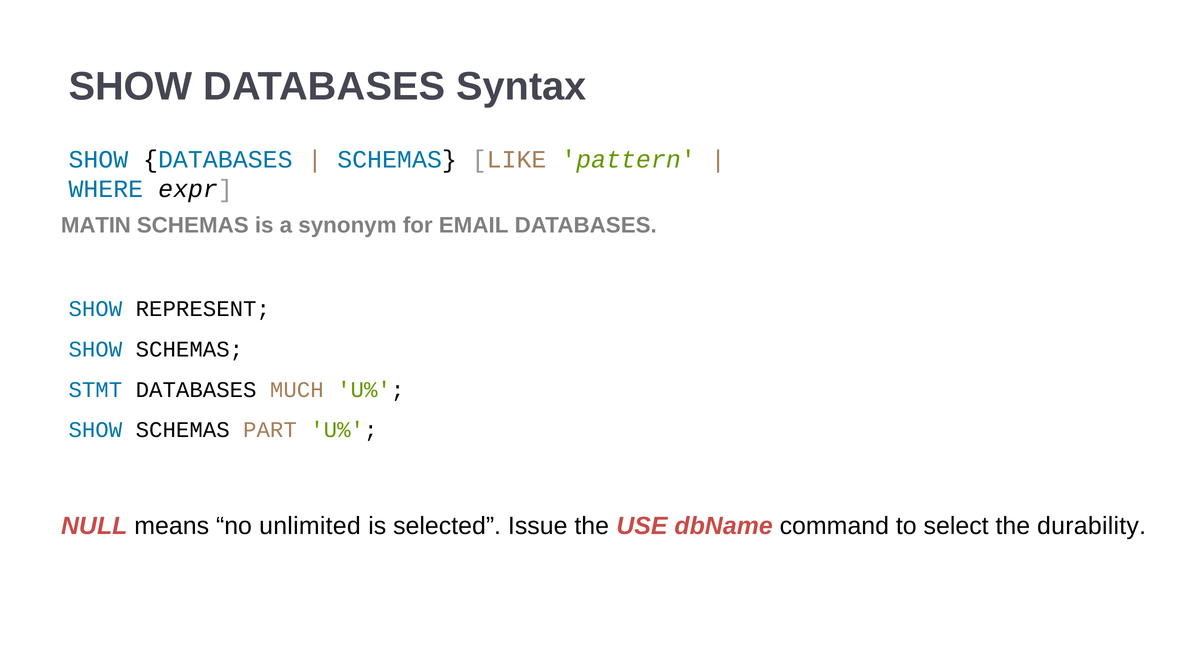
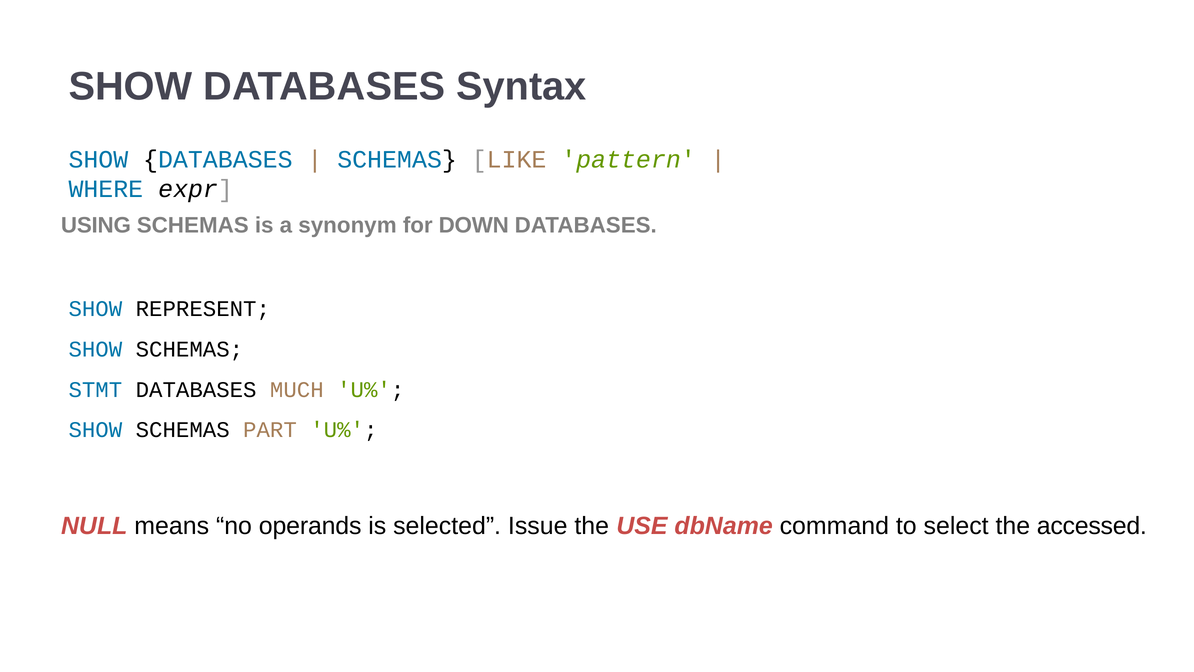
MATIN: MATIN -> USING
EMAIL: EMAIL -> DOWN
unlimited: unlimited -> operands
durability: durability -> accessed
